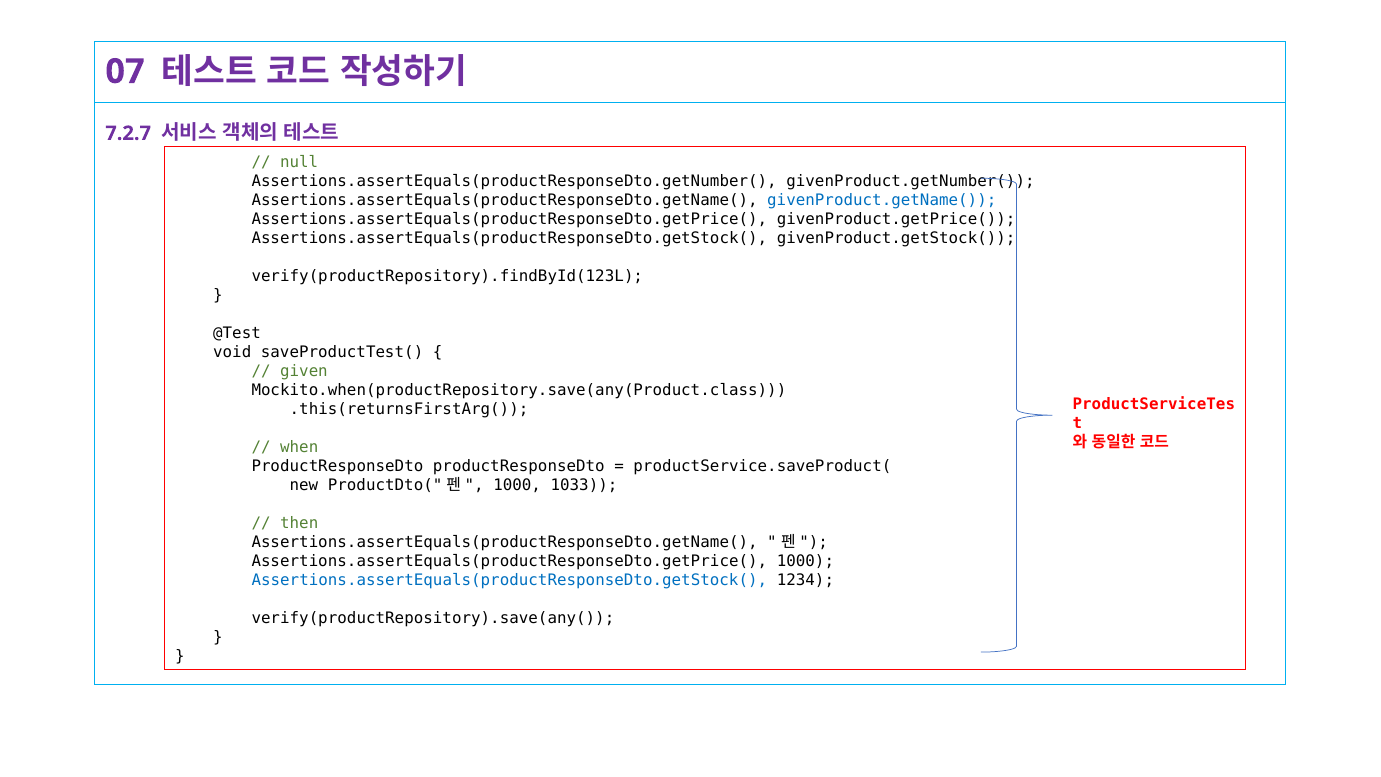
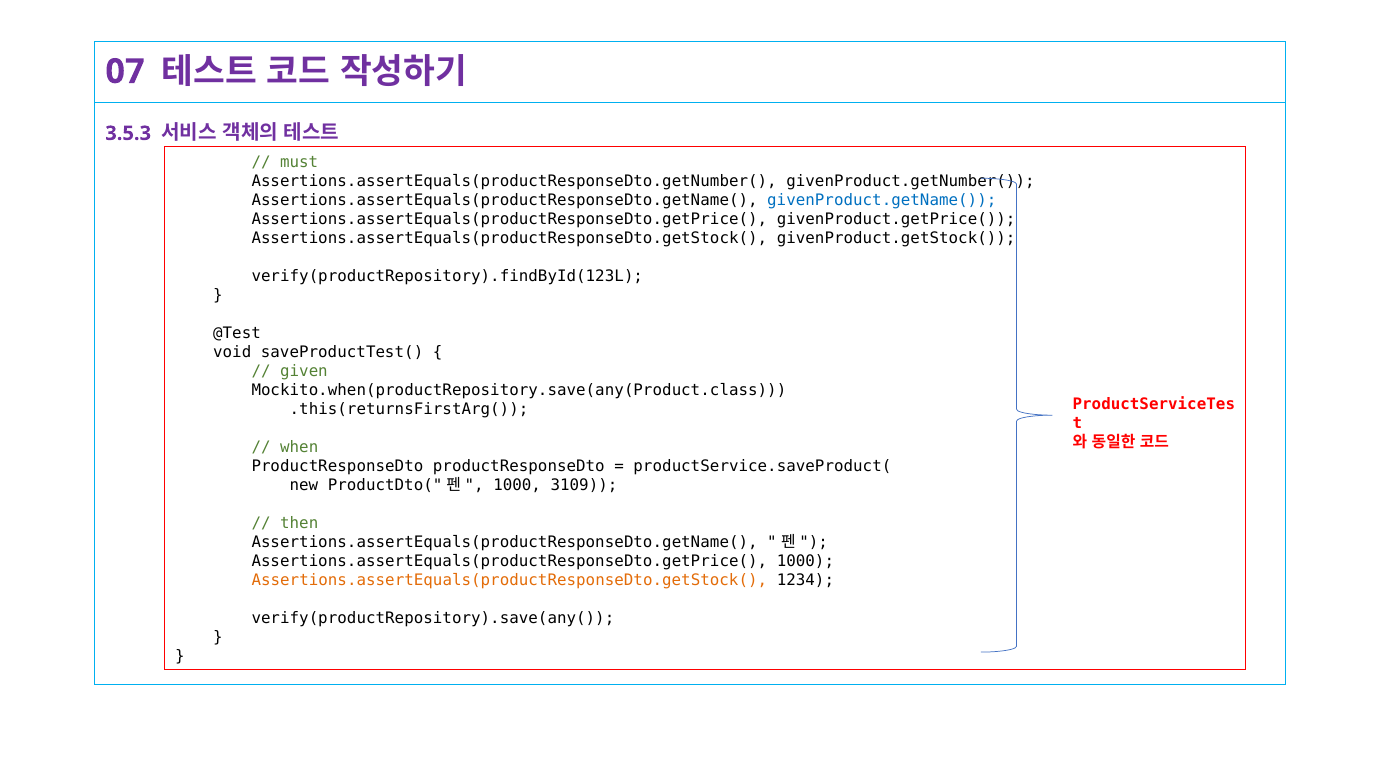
7.2.7: 7.2.7 -> 3.5.3
null: null -> must
1033: 1033 -> 3109
Assertions.assertEquals(productResponseDto.getStock( at (509, 580) colour: blue -> orange
